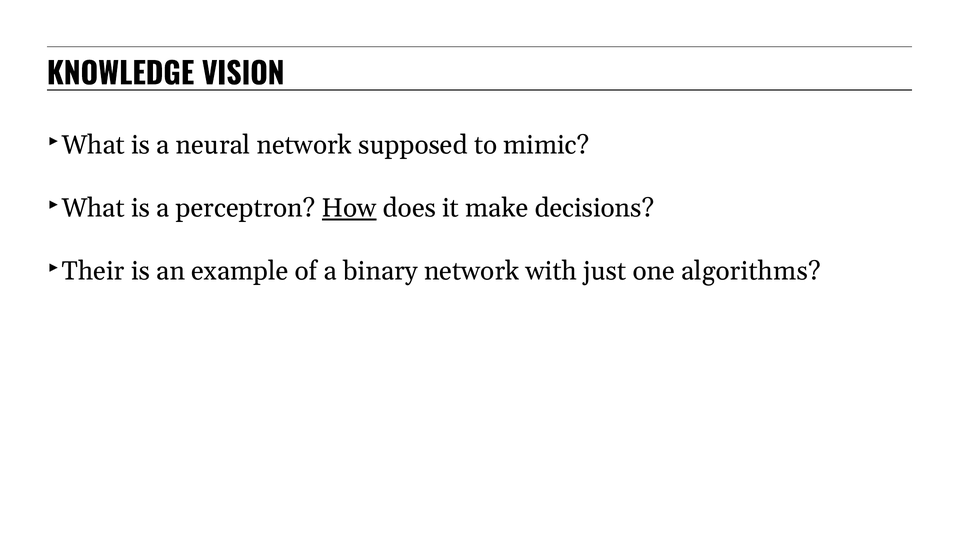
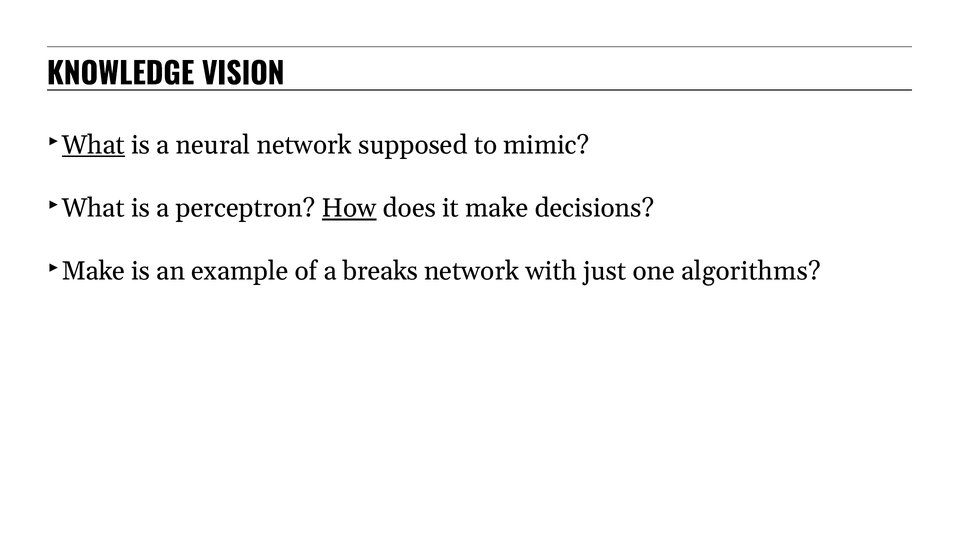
What at (93, 145) underline: none -> present
Their at (93, 271): Their -> Make
binary: binary -> breaks
